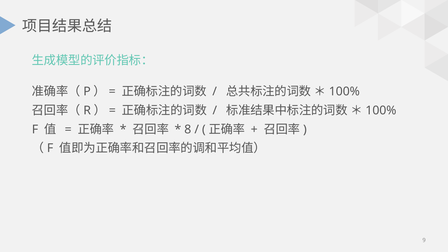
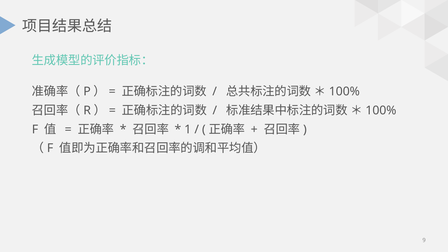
8: 8 -> 1
